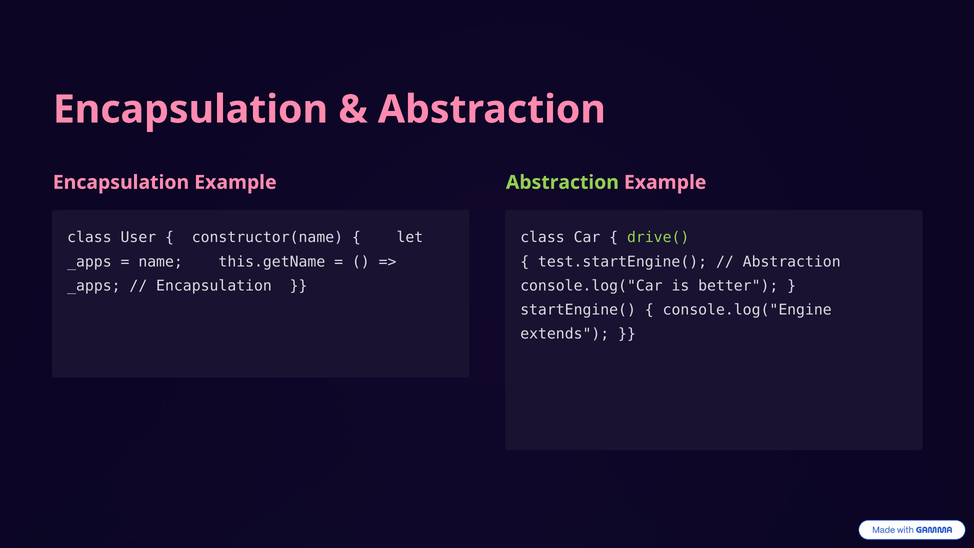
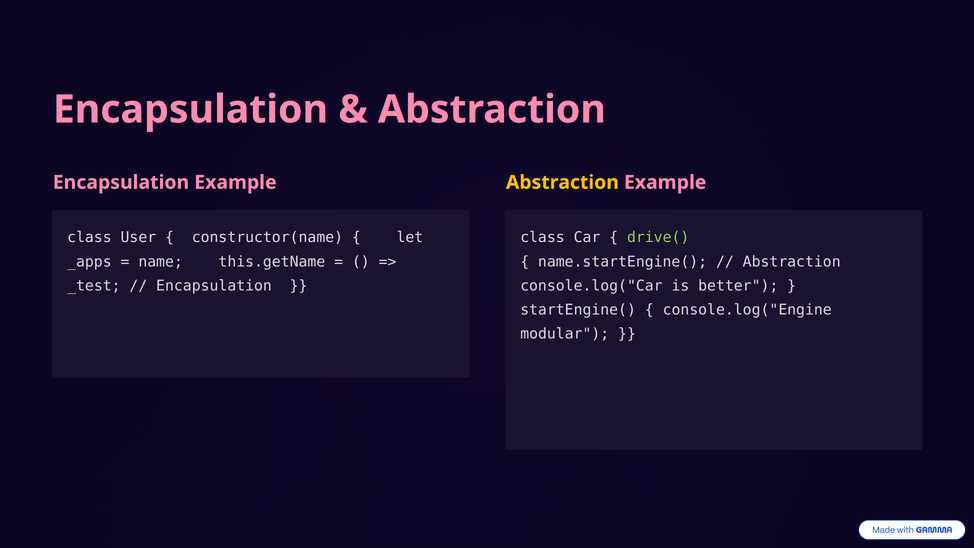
Abstraction at (562, 182) colour: light green -> yellow
test.startEngine(: test.startEngine( -> name.startEngine(
_apps at (94, 286): _apps -> _test
extends: extends -> modular
